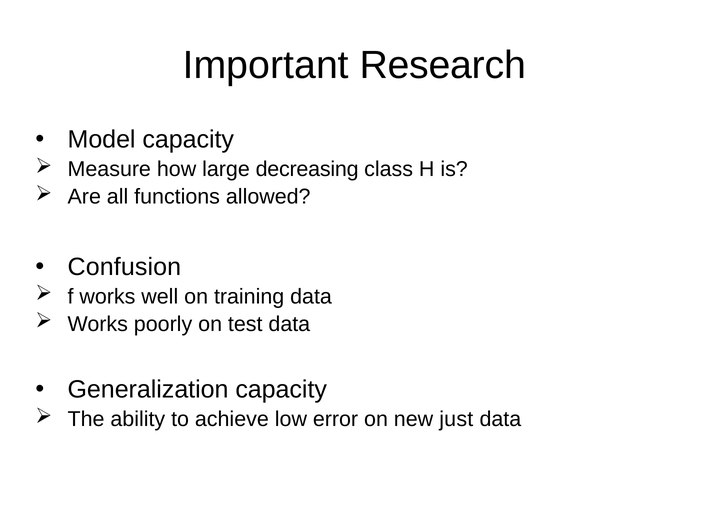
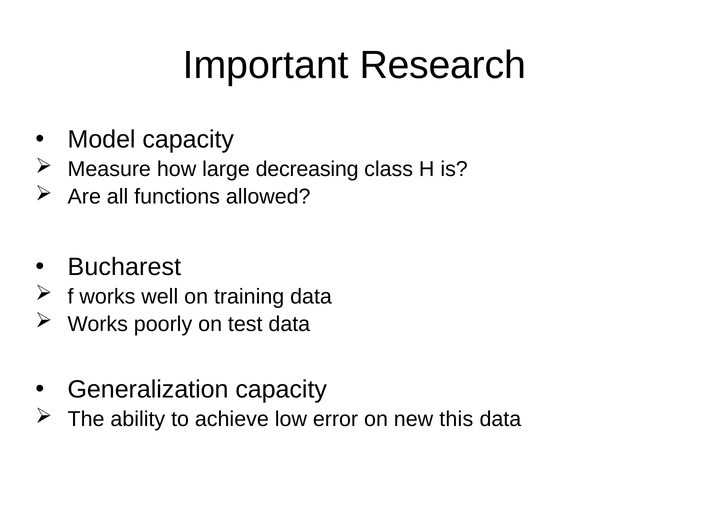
Confusion: Confusion -> Bucharest
just: just -> this
